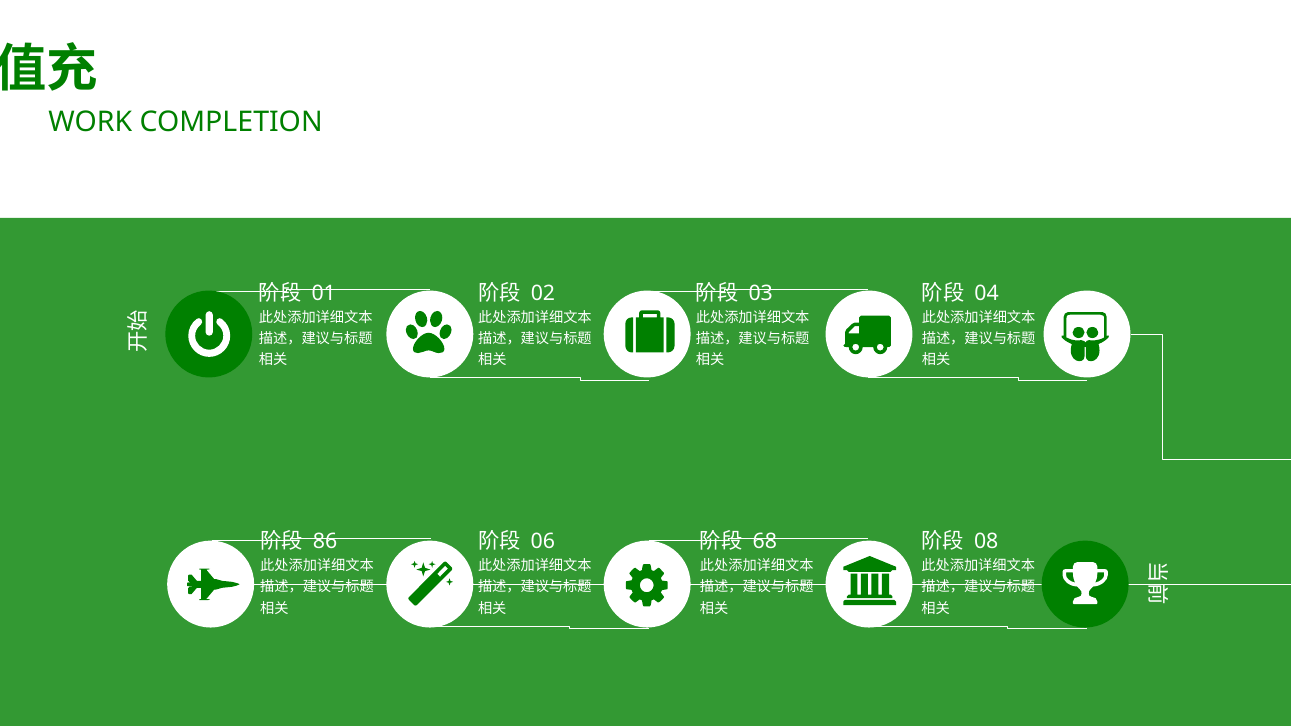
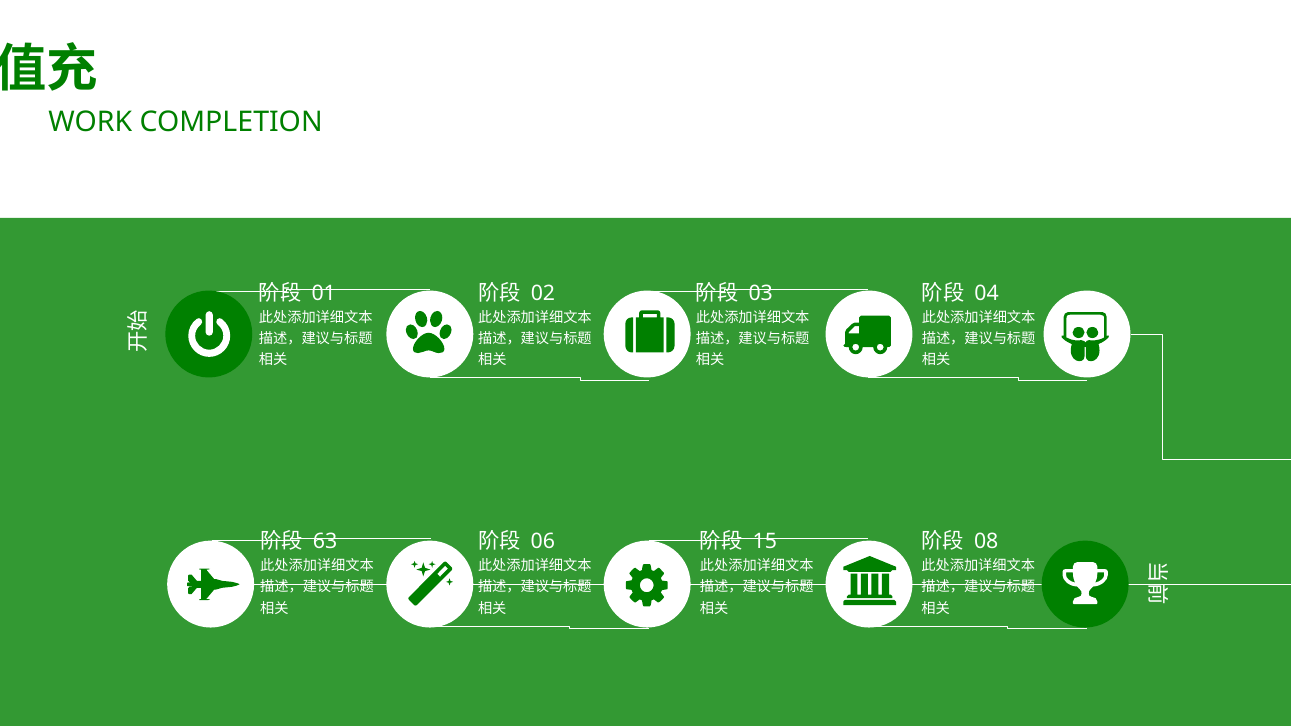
86: 86 -> 63
68: 68 -> 15
